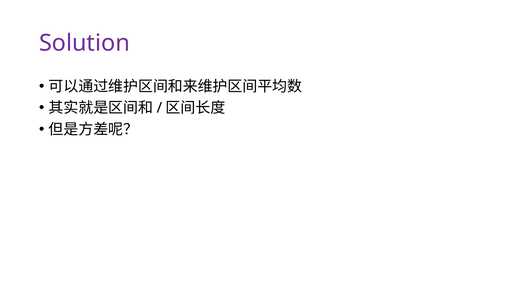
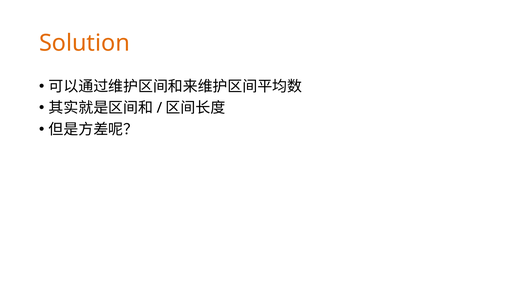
Solution colour: purple -> orange
